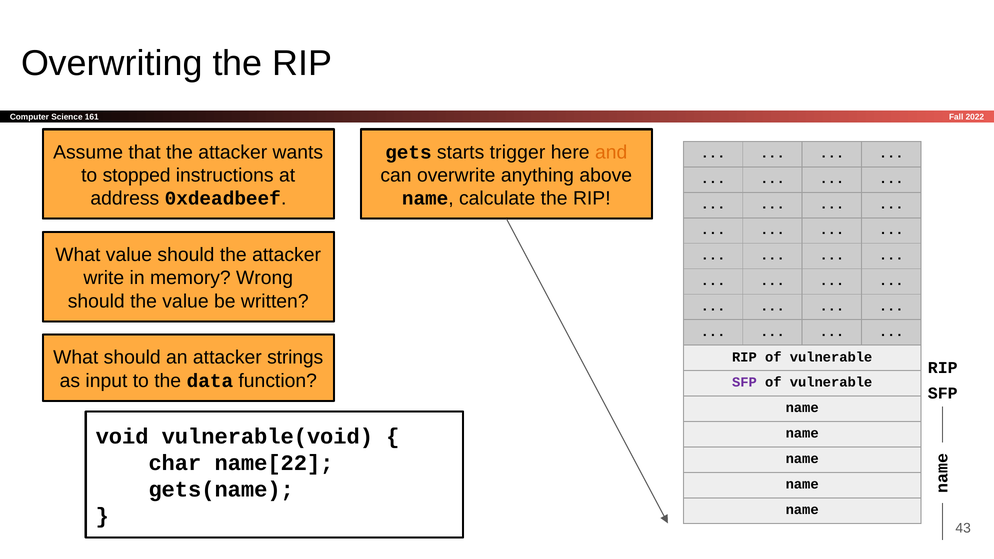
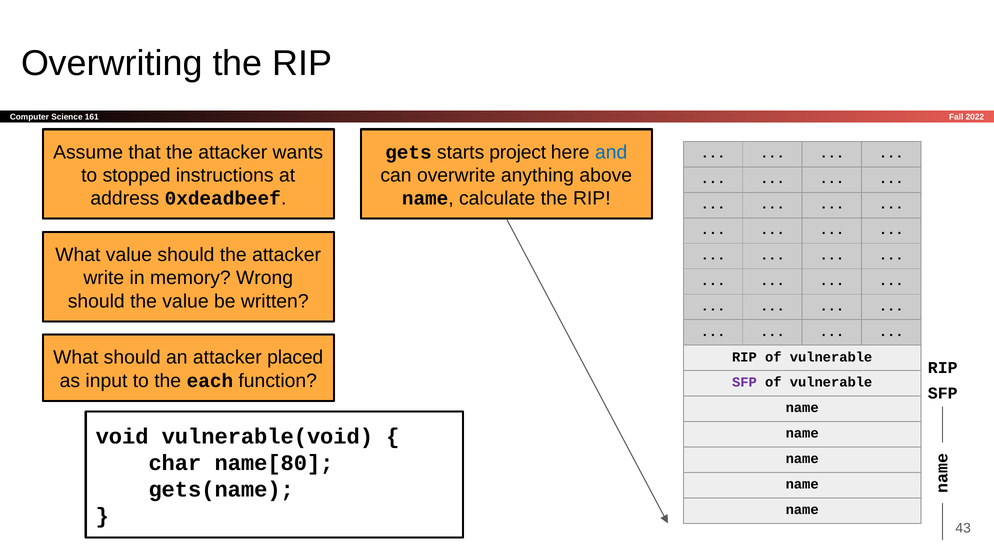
trigger: trigger -> project
and colour: orange -> blue
strings: strings -> placed
data: data -> each
name[22: name[22 -> name[80
